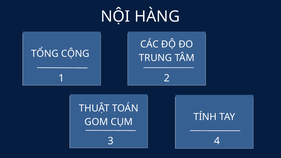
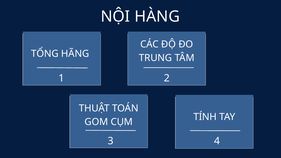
CỘNG: CỘNG -> HÃNG
